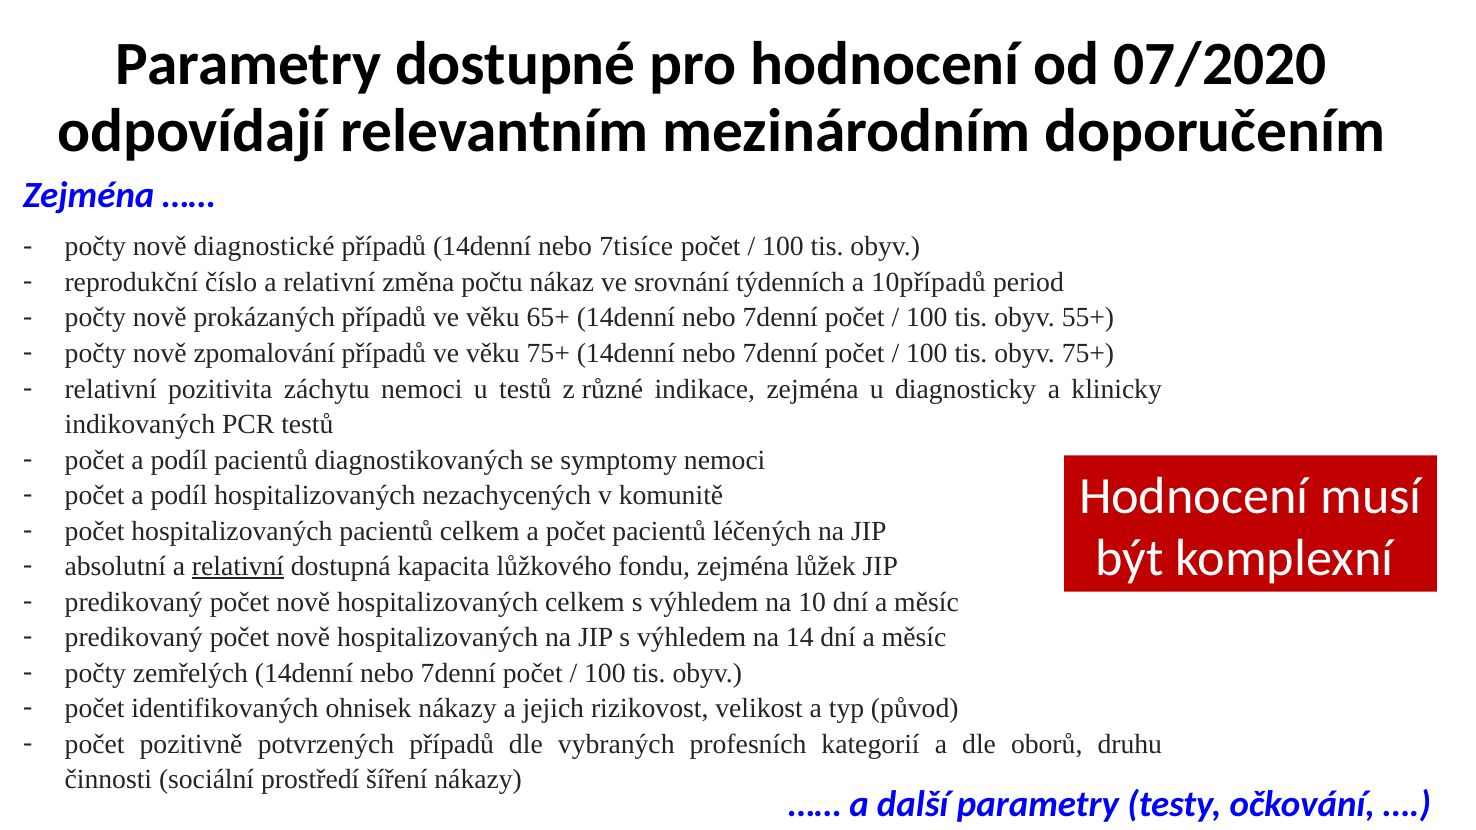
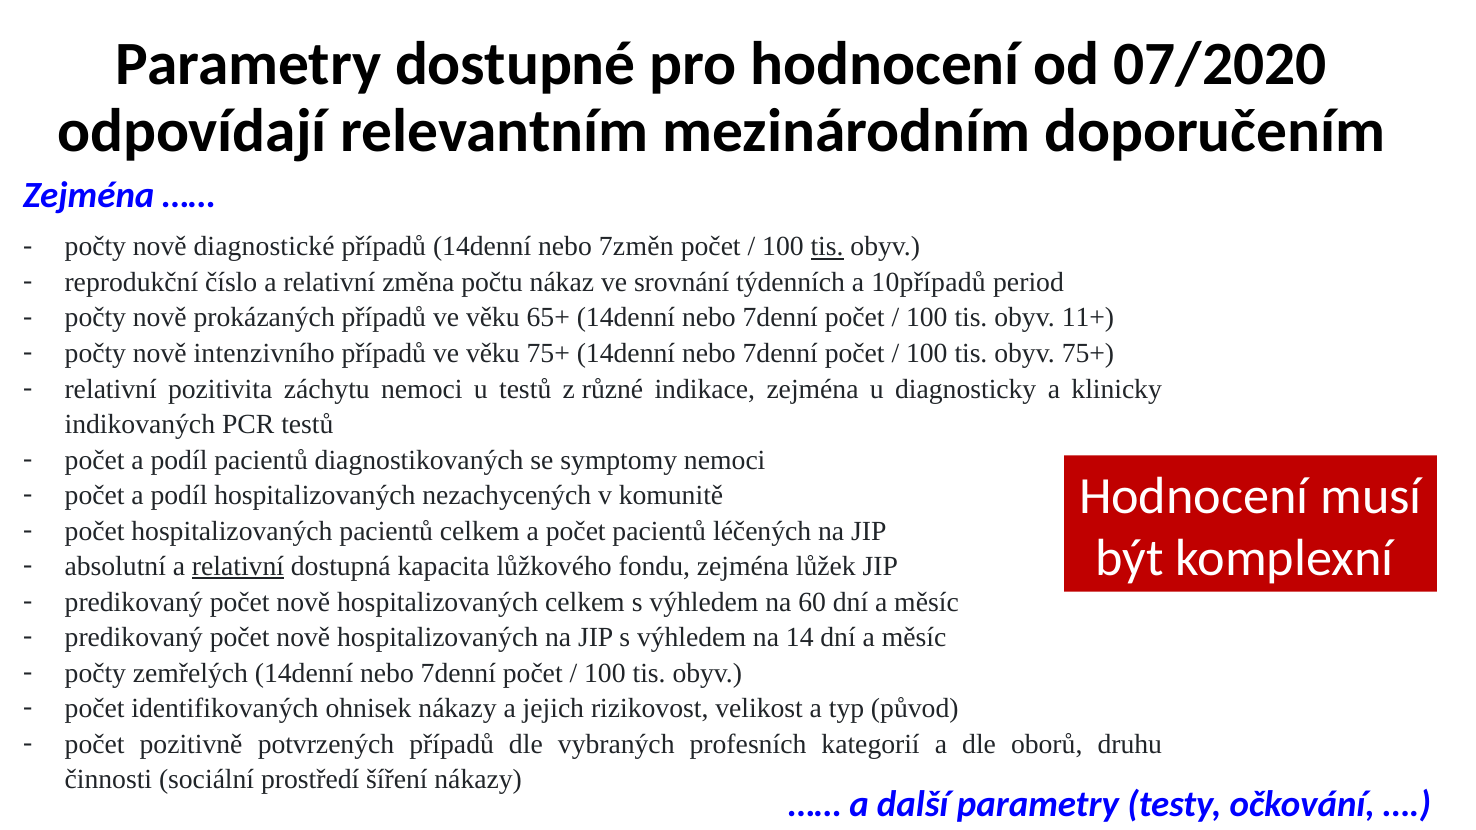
7tisíce: 7tisíce -> 7změn
tis at (827, 247) underline: none -> present
55+: 55+ -> 11+
zpomalování: zpomalování -> intenzivního
10: 10 -> 60
